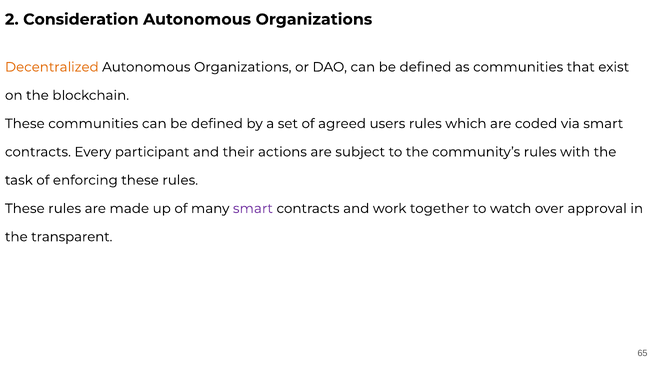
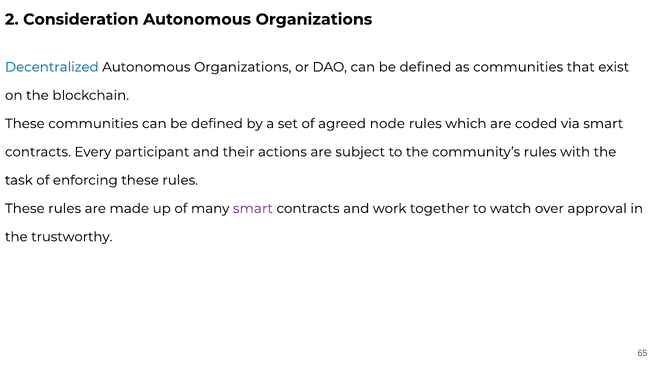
Decentralized colour: orange -> blue
users: users -> node
transparent: transparent -> trustworthy
